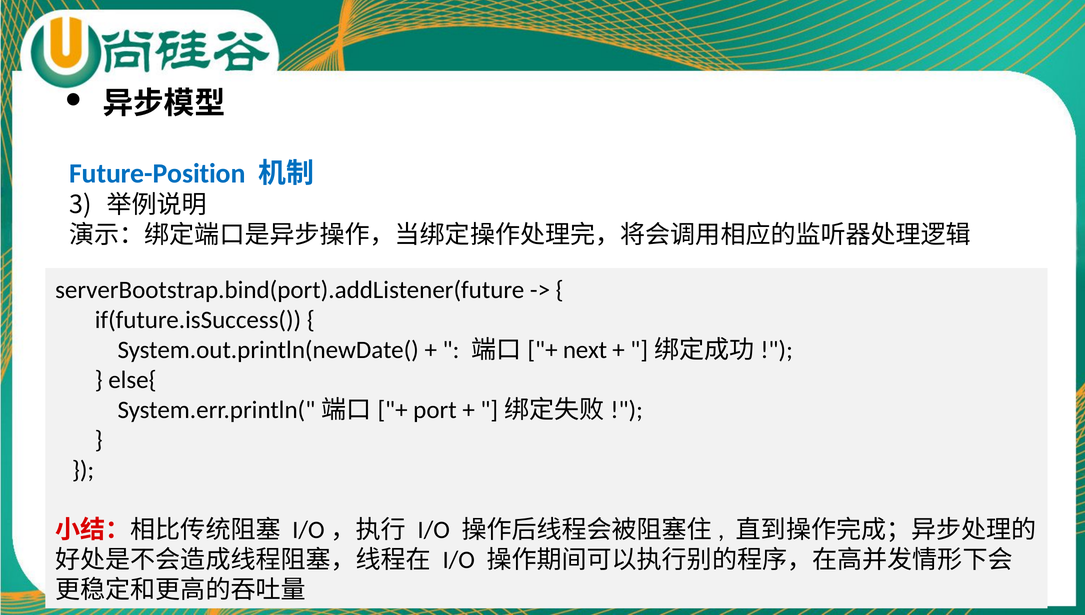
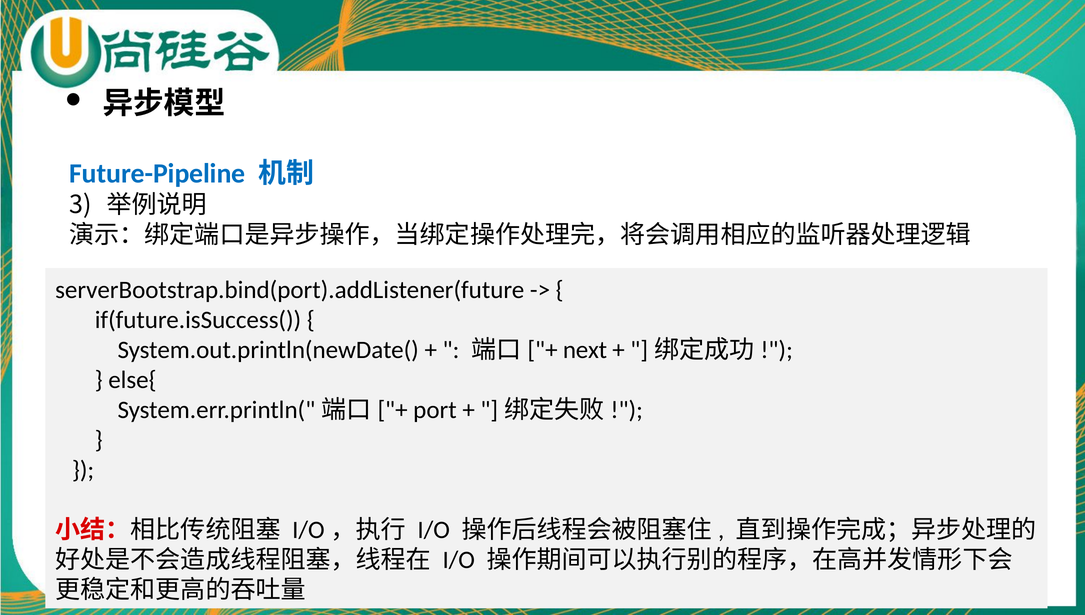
Future-Position: Future-Position -> Future-Pipeline
